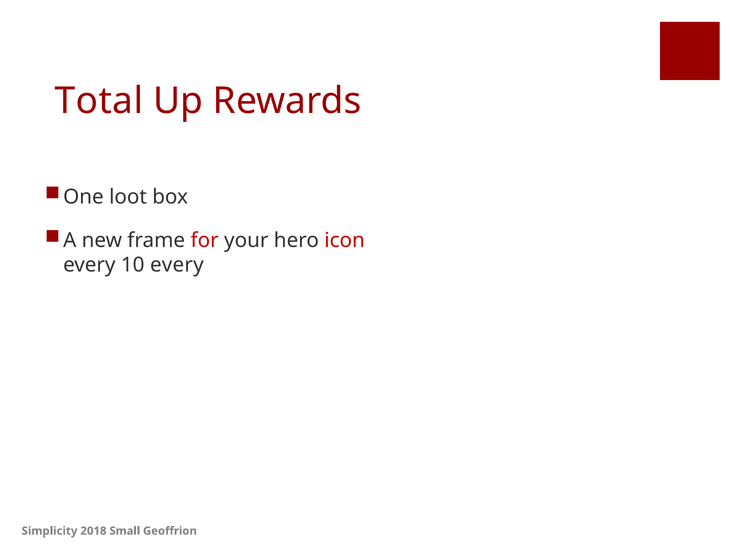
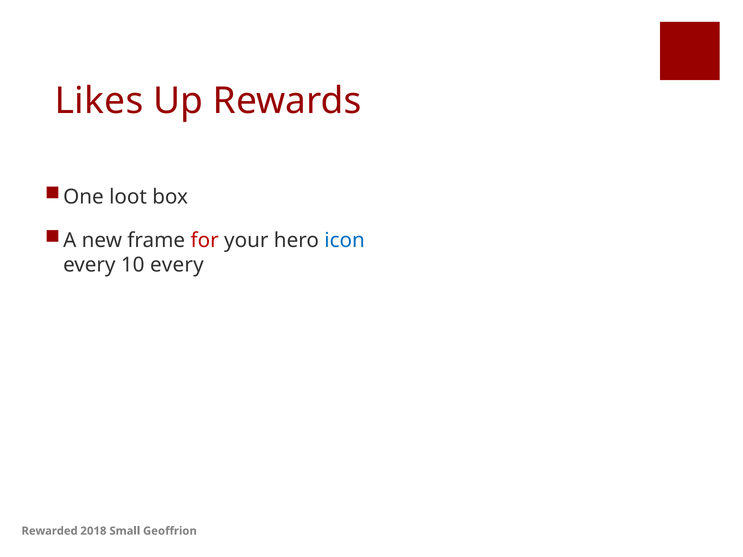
Total: Total -> Likes
icon colour: red -> blue
Simplicity: Simplicity -> Rewarded
